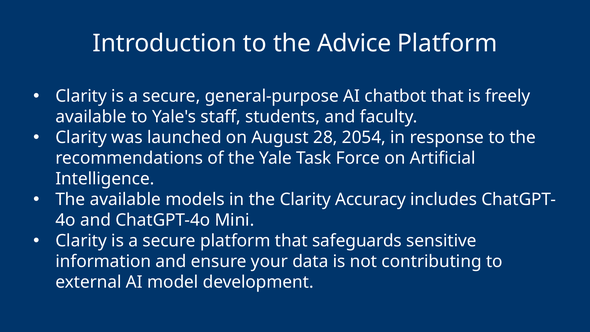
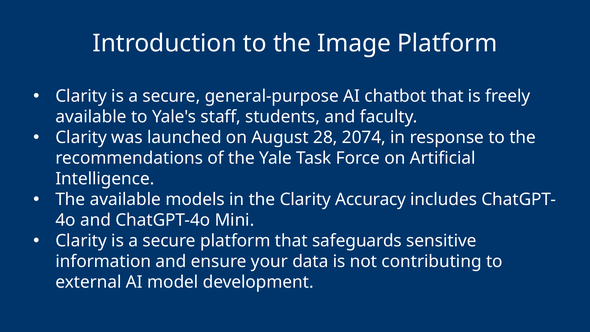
Advice: Advice -> Image
2054: 2054 -> 2074
